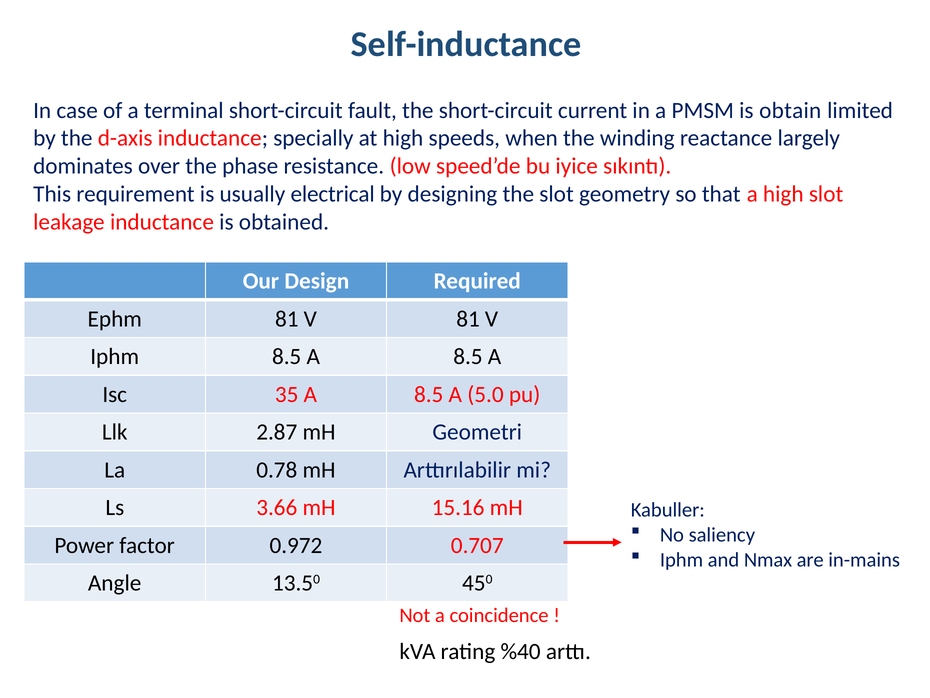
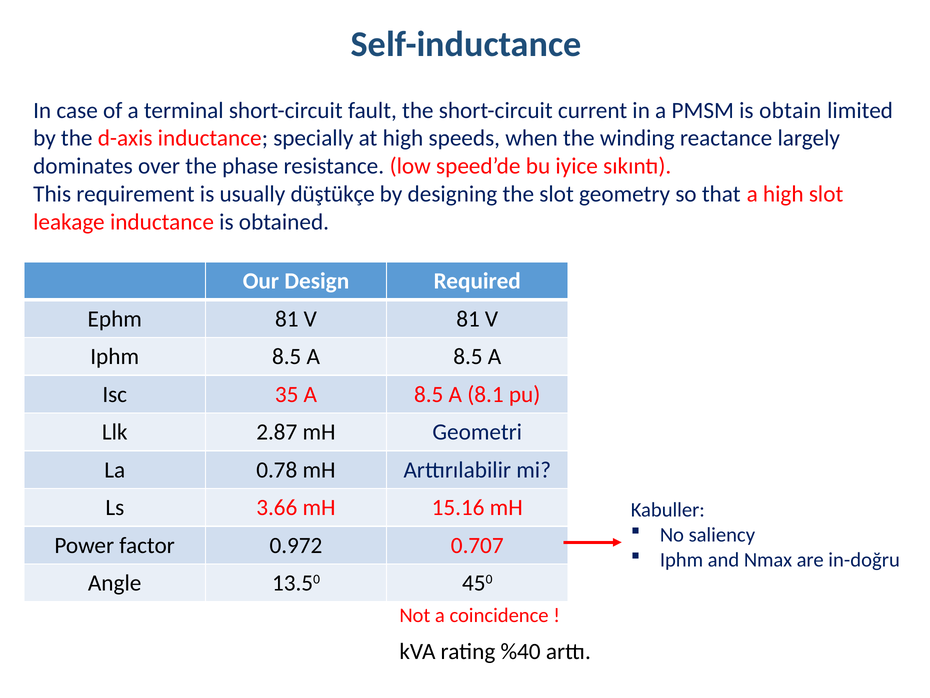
electrical: electrical -> düştükçe
5.0: 5.0 -> 8.1
in-mains: in-mains -> in-doğru
